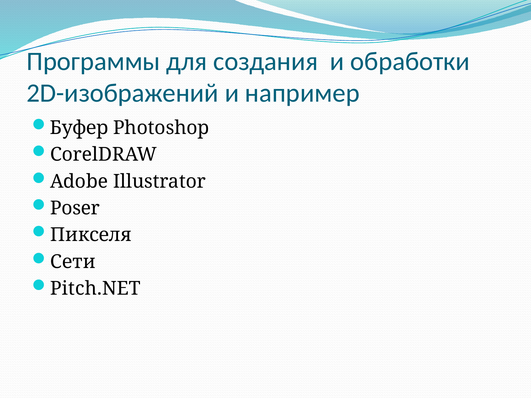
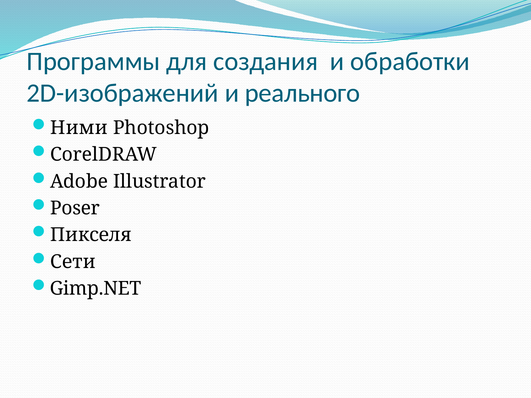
например: например -> реального
Буфер: Буфер -> Ними
Pitch.NET: Pitch.NET -> Gimp.NET
